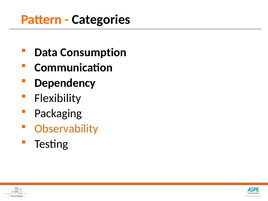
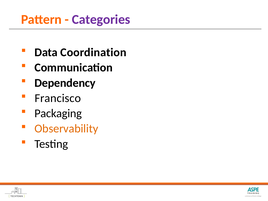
Categories colour: black -> purple
Consumption: Consumption -> Coordination
Flexibility: Flexibility -> Francisco
